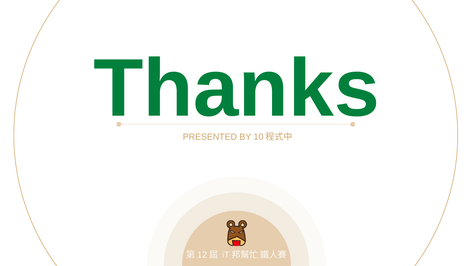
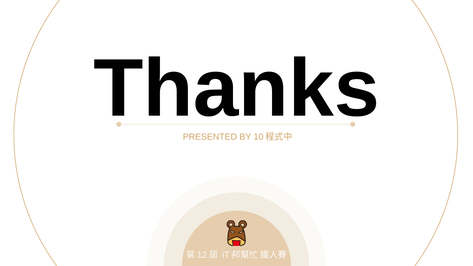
Thanks colour: green -> black
